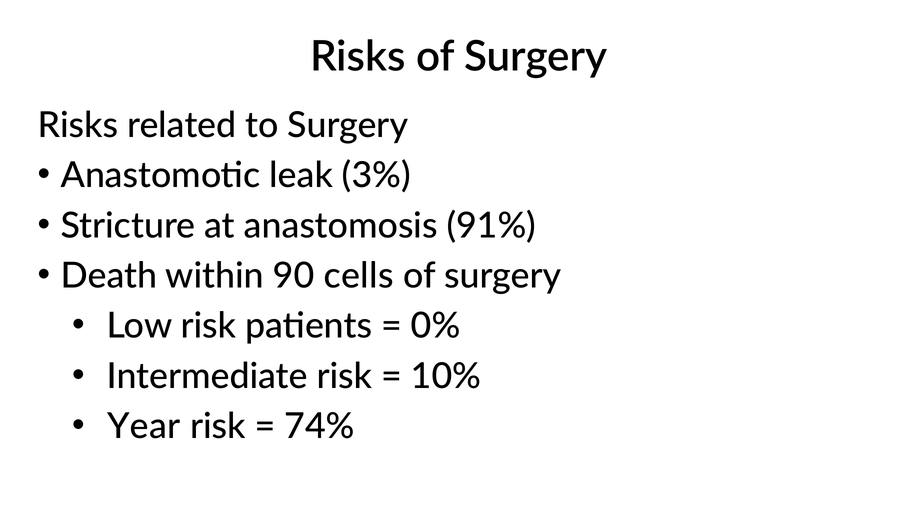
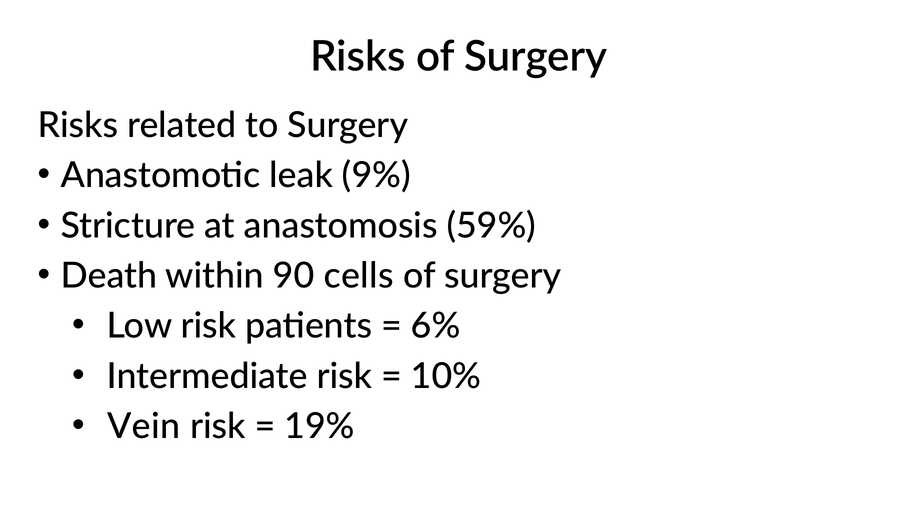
3%: 3% -> 9%
91%: 91% -> 59%
0%: 0% -> 6%
Year: Year -> Vein
74%: 74% -> 19%
